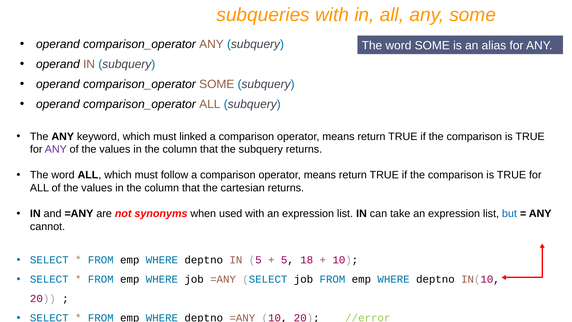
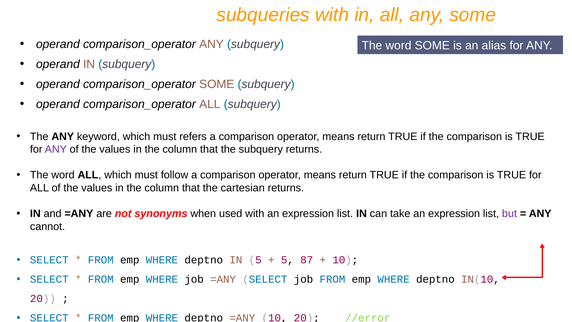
linked: linked -> refers
but colour: blue -> purple
18: 18 -> 87
